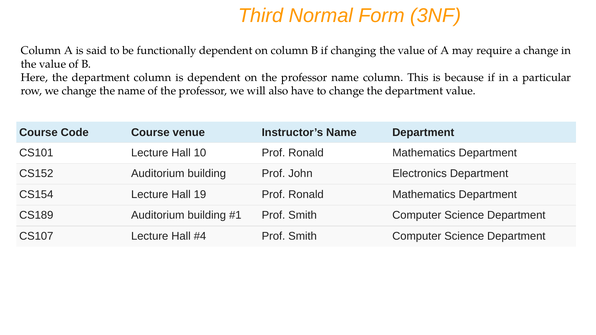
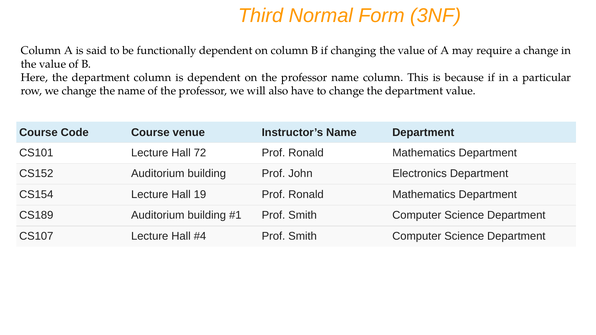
10: 10 -> 72
